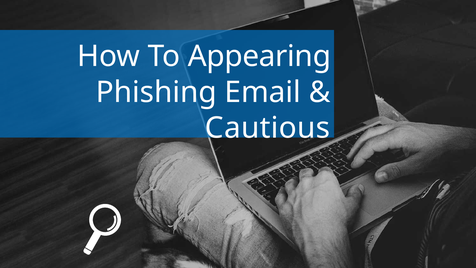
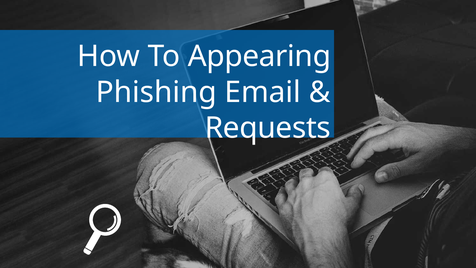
Cautious: Cautious -> Requests
